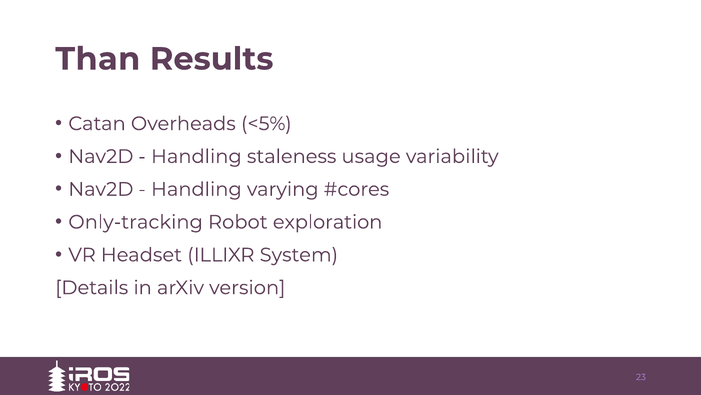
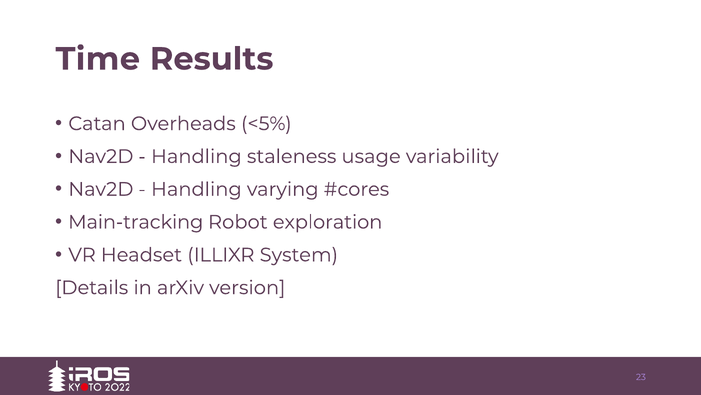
Than: Than -> Time
Only-tracking: Only-tracking -> Main-tracking
